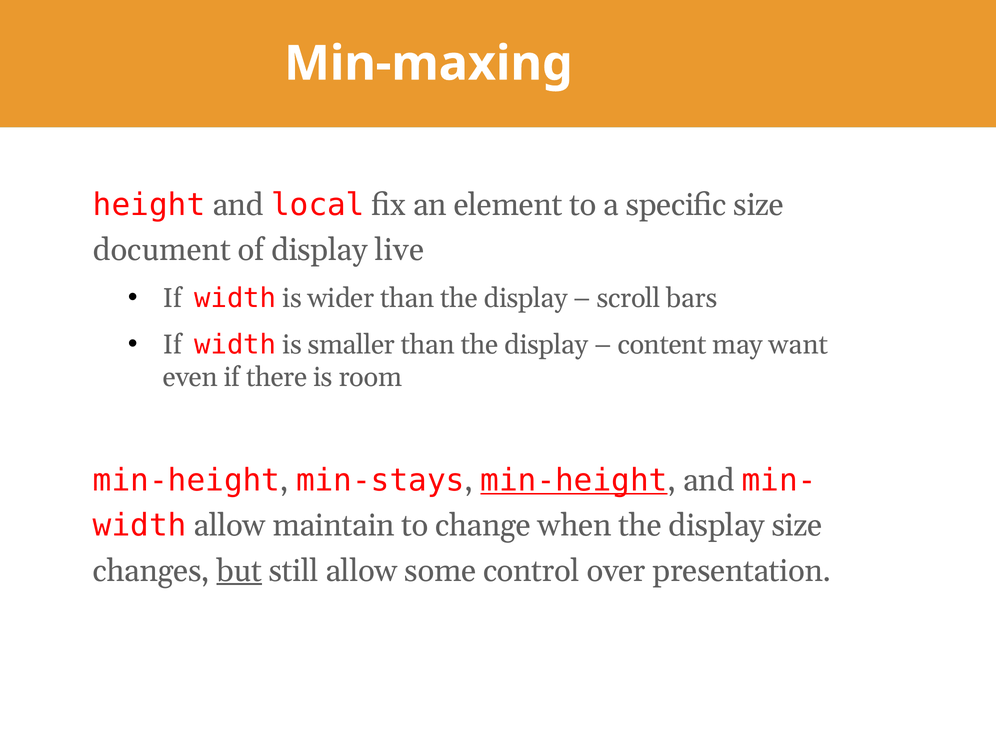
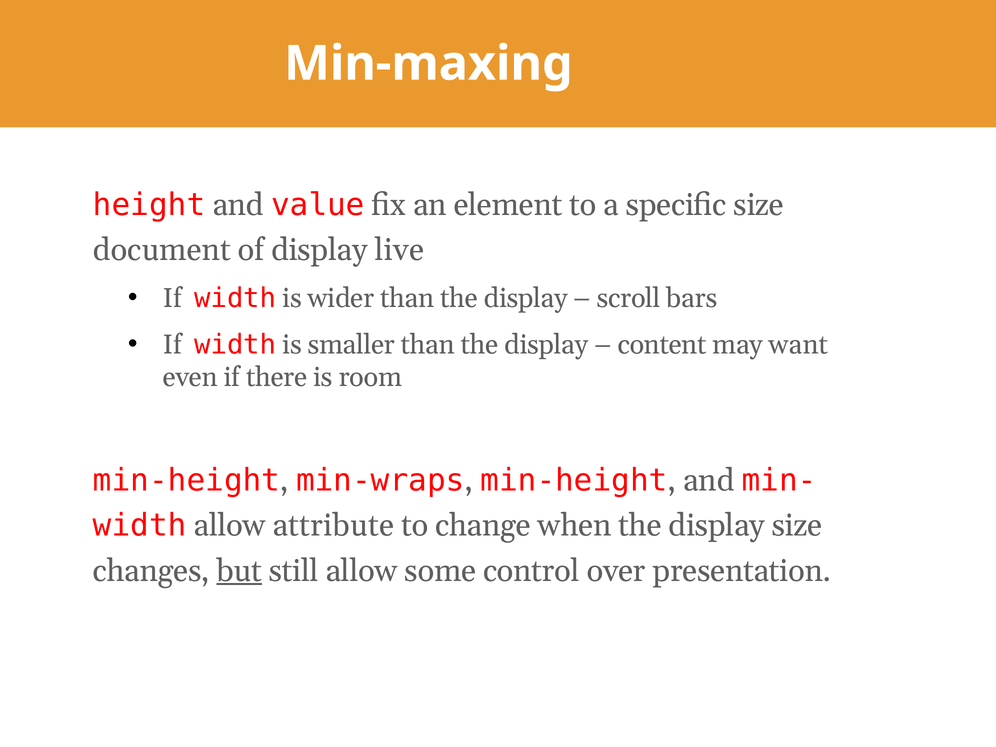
local: local -> value
min-stays: min-stays -> min-wraps
min-height at (574, 480) underline: present -> none
maintain: maintain -> attribute
